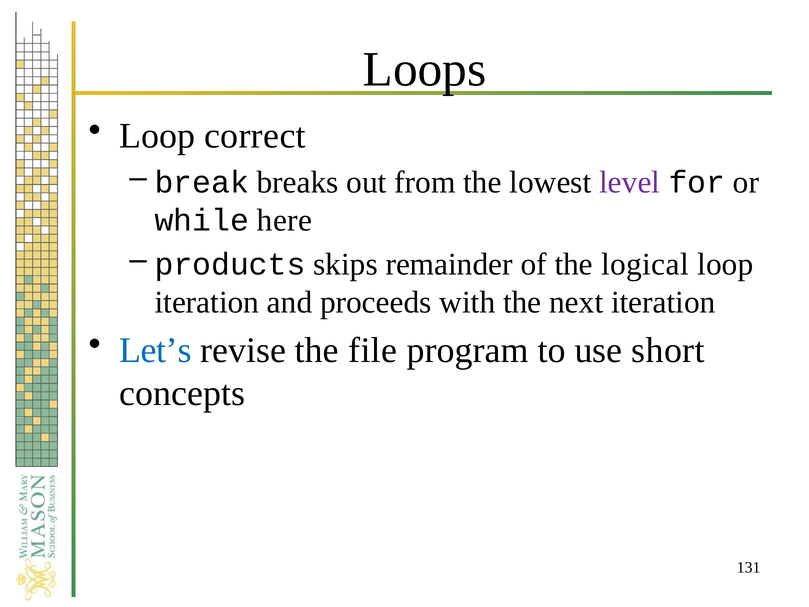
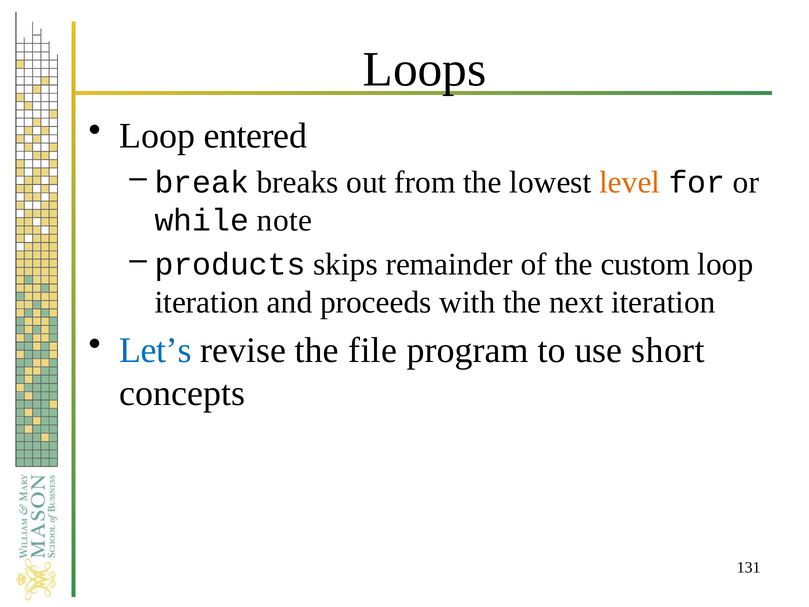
correct: correct -> entered
level colour: purple -> orange
here: here -> note
logical: logical -> custom
